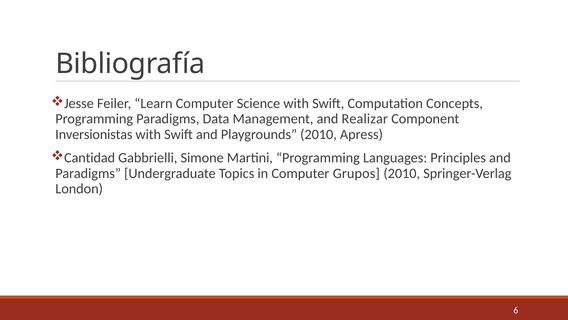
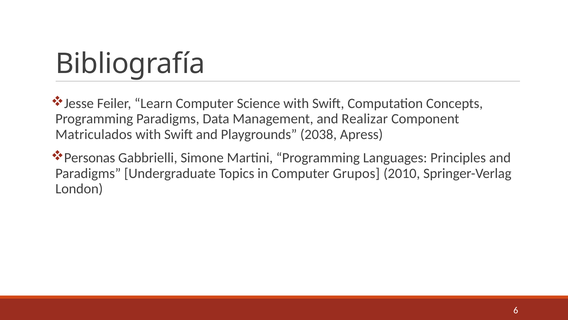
Inversionistas: Inversionistas -> Matriculados
Playgrounds 2010: 2010 -> 2038
Cantidad: Cantidad -> Personas
